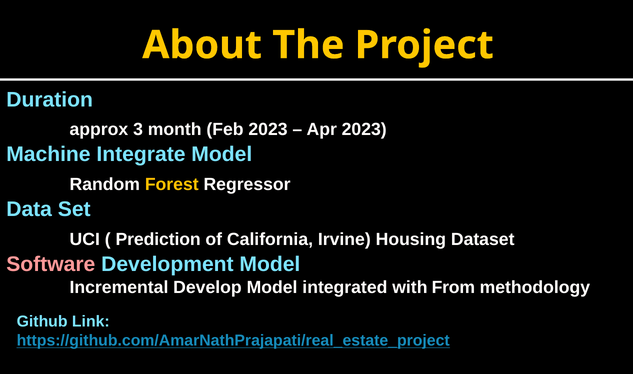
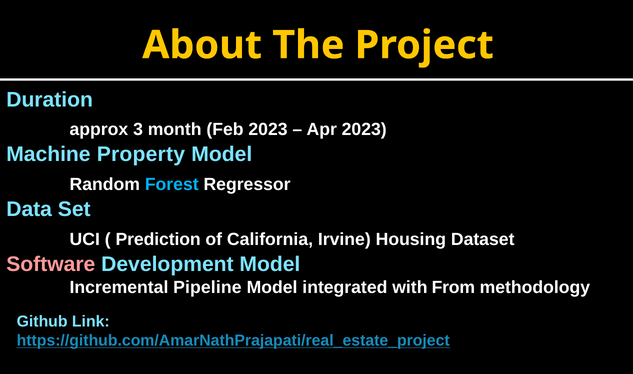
Integrate: Integrate -> Property
Forest colour: yellow -> light blue
Develop: Develop -> Pipeline
